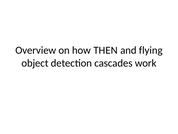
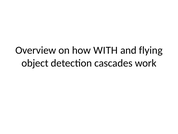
THEN: THEN -> WITH
